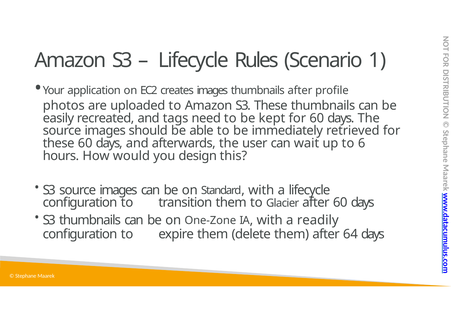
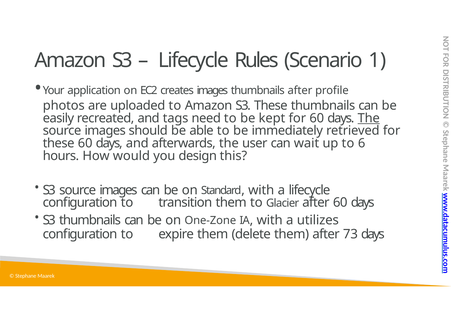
The at (369, 118) underline: none -> present
readily: readily -> utilizes
64: 64 -> 73
